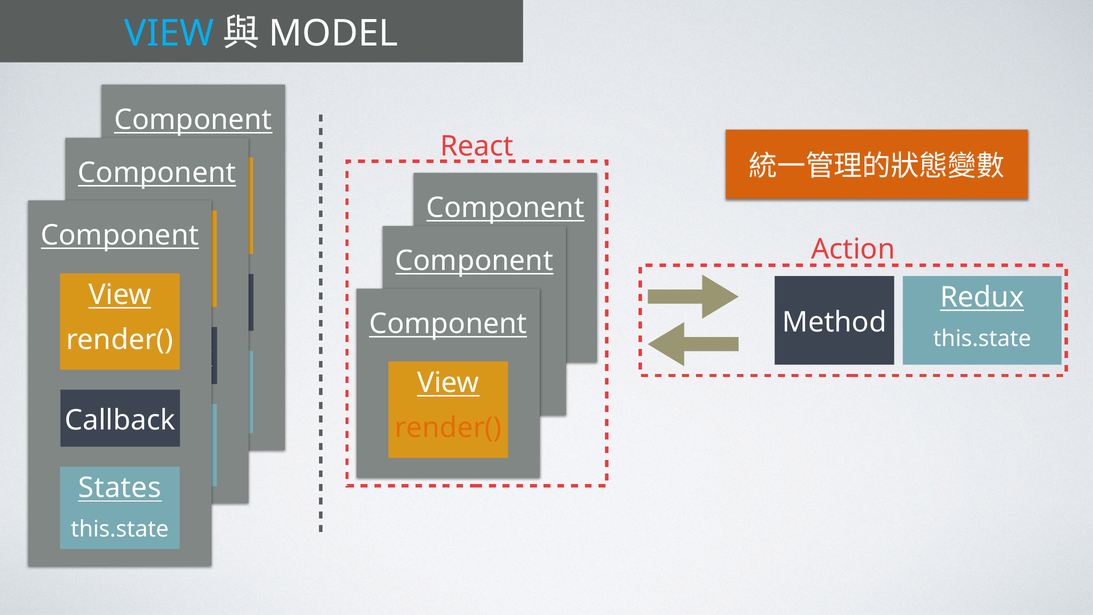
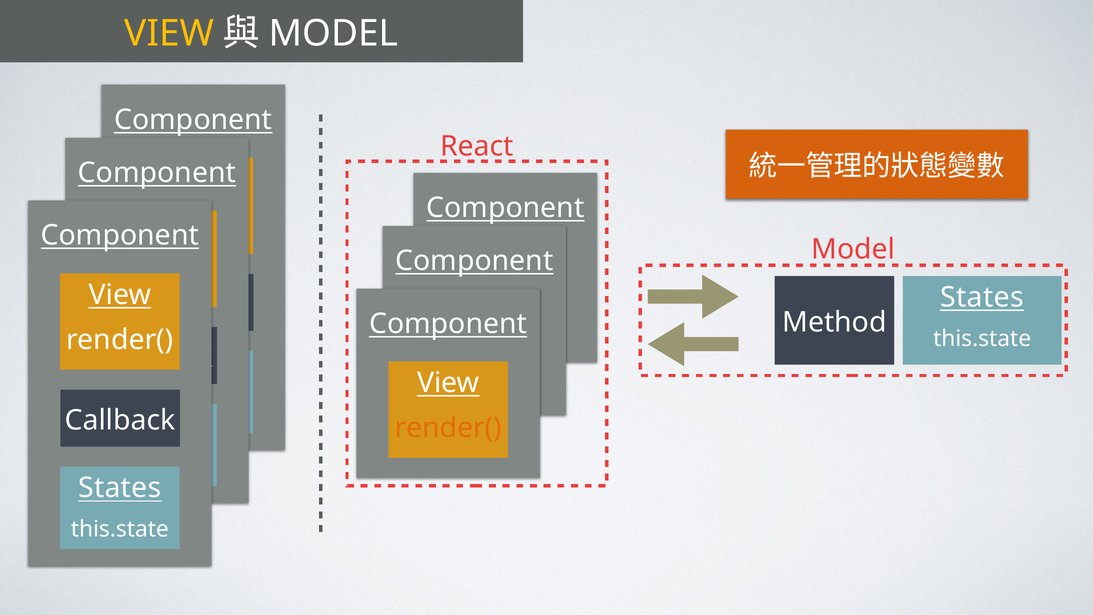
VIEW at (169, 34) colour: light blue -> yellow
Action at (853, 249): Action -> Model
Redux at (982, 297): Redux -> States
